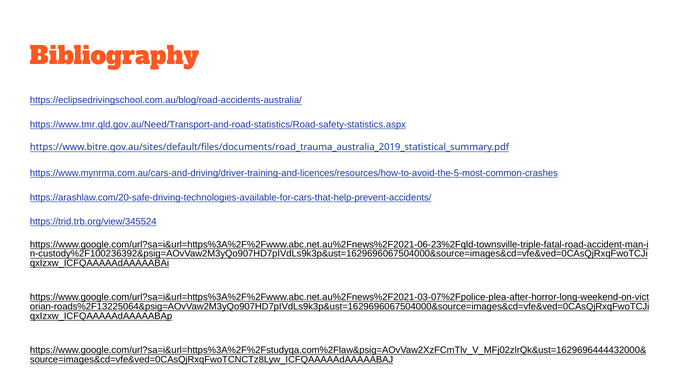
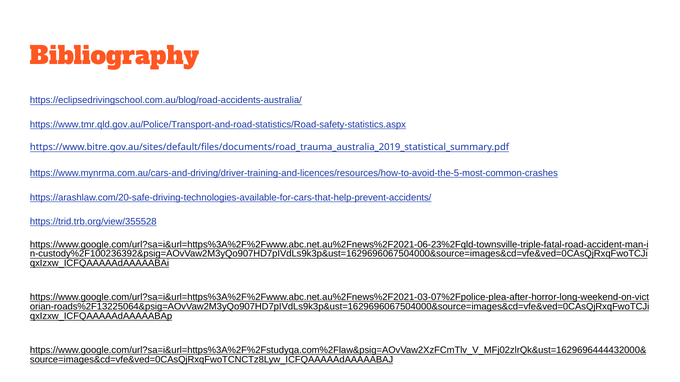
https://www.tmr.qld.gov.au/Need/Transport-and-road-statistics/Road-safety-statistics.aspx: https://www.tmr.qld.gov.au/Need/Transport-and-road-statistics/Road-safety-statistics.aspx -> https://www.tmr.qld.gov.au/Police/Transport-and-road-statistics/Road-safety-statistics.aspx
https://trid.trb.org/view/345524: https://trid.trb.org/view/345524 -> https://trid.trb.org/view/355528
